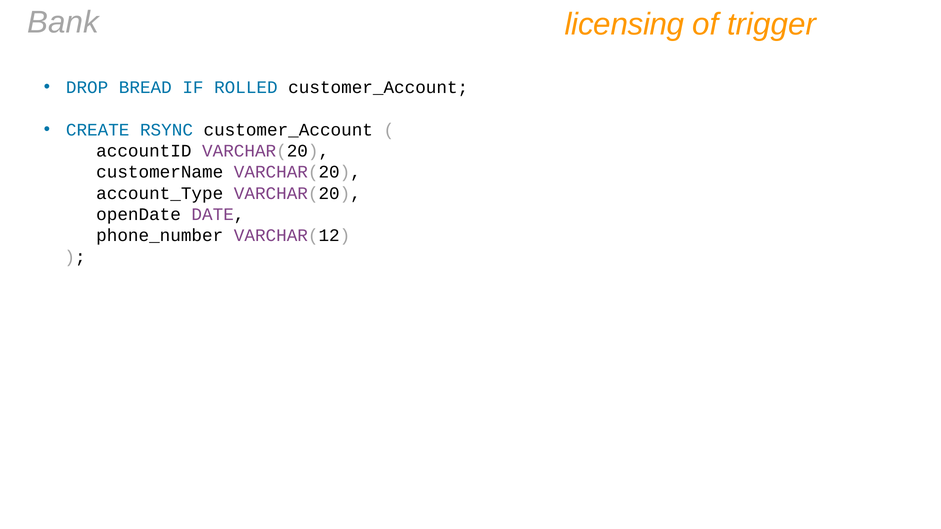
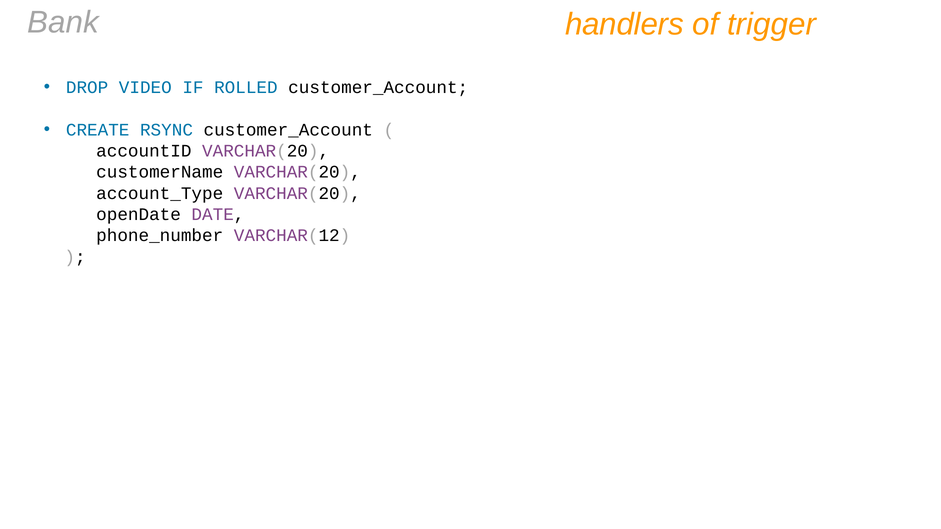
licensing: licensing -> handlers
BREAD: BREAD -> VIDEO
